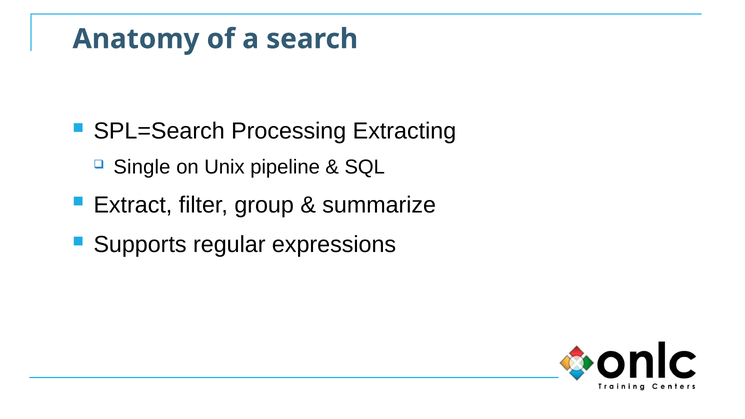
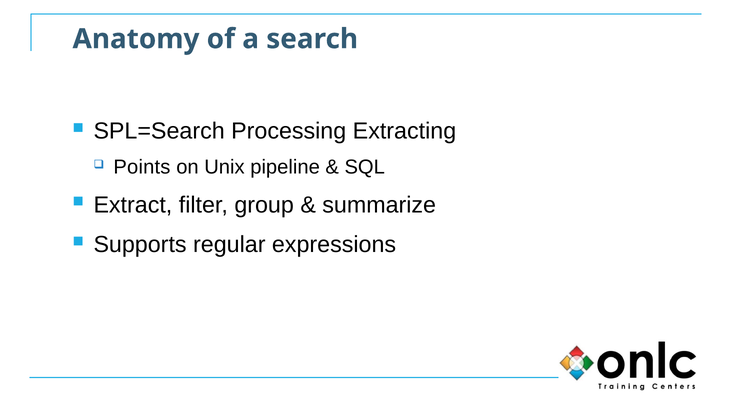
Single: Single -> Points
